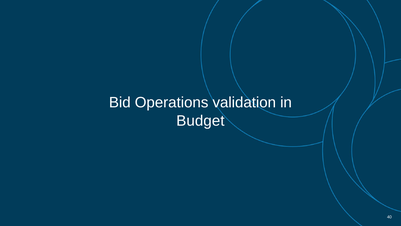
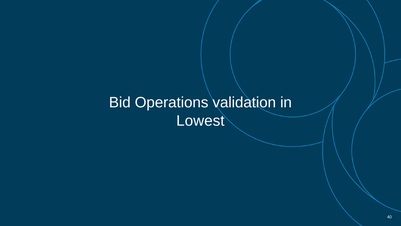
Budget: Budget -> Lowest
